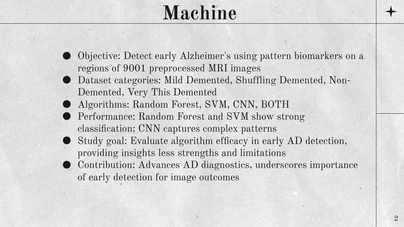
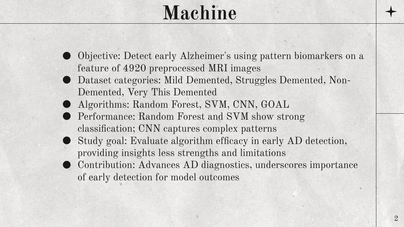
regions: regions -> feature
9001: 9001 -> 4920
Shuffling: Shuffling -> Struggles
CNN BOTH: BOTH -> GOAL
image: image -> model
